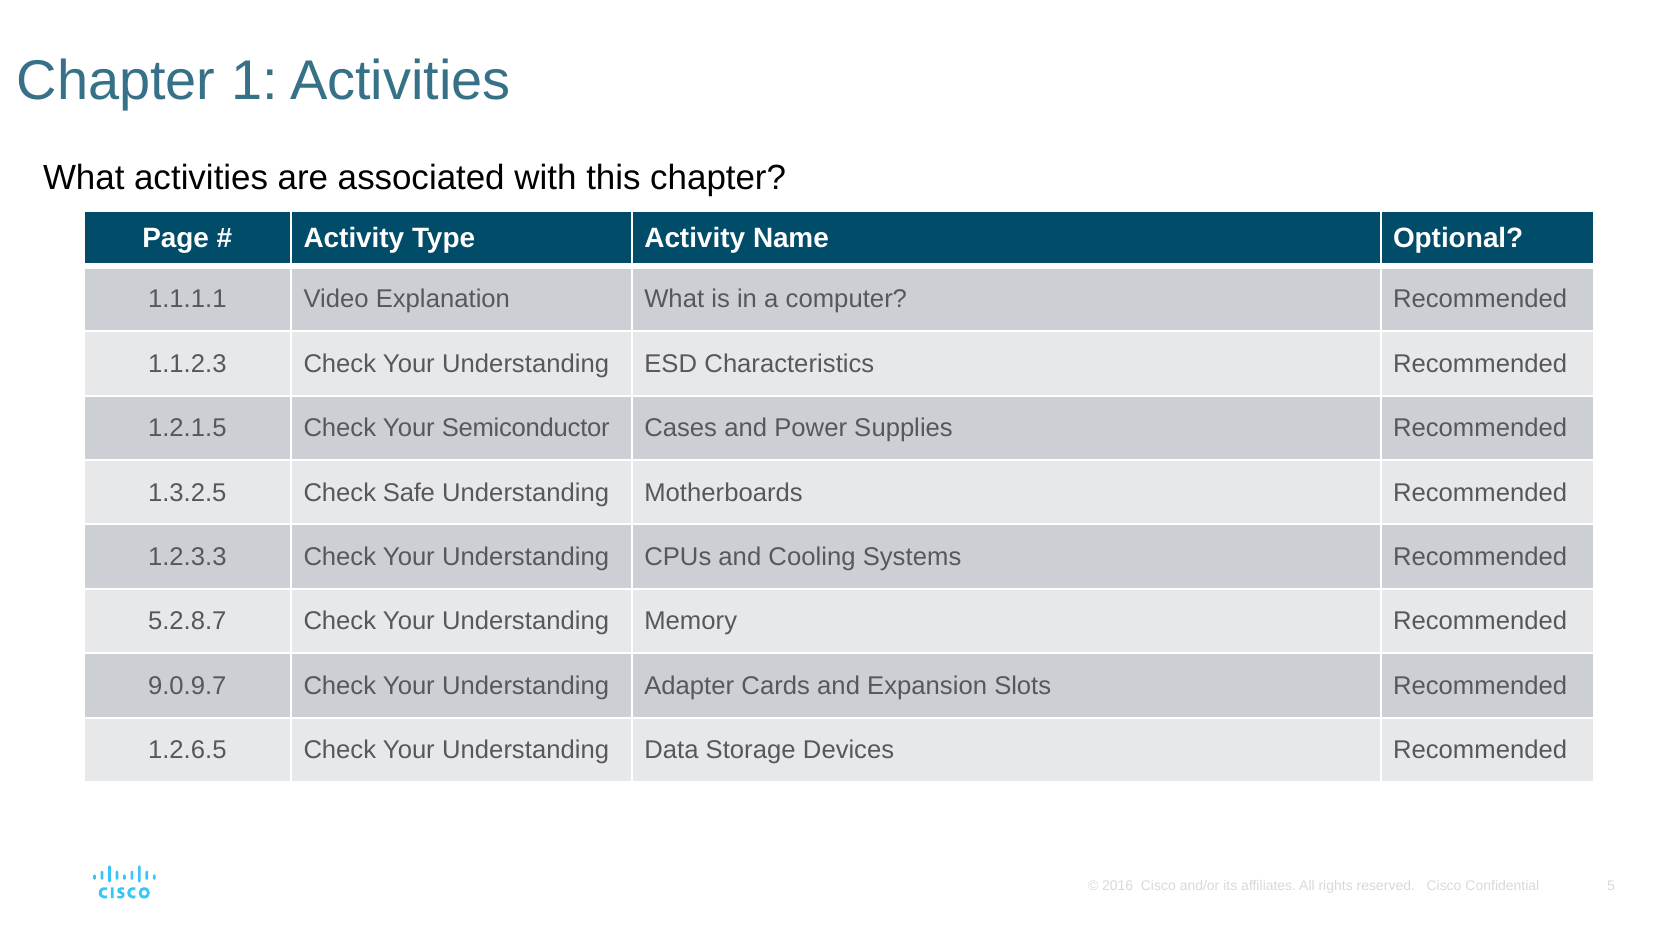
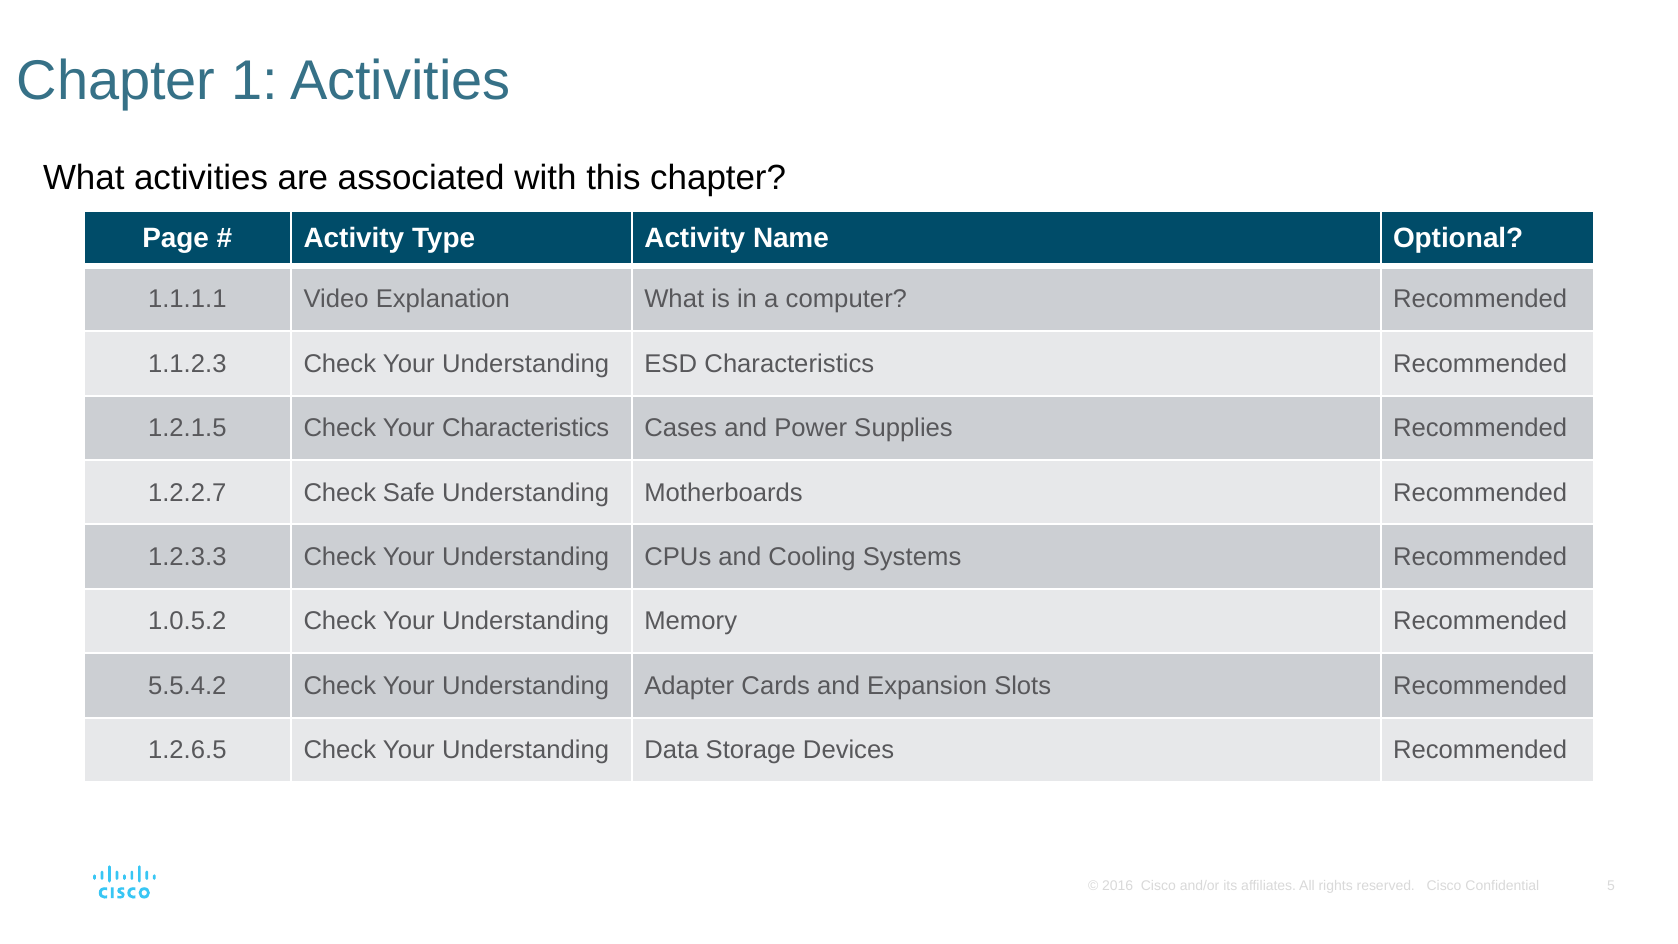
Your Semiconductor: Semiconductor -> Characteristics
1.3.2.5: 1.3.2.5 -> 1.2.2.7
5.2.8.7: 5.2.8.7 -> 1.0.5.2
9.0.9.7: 9.0.9.7 -> 5.5.4.2
